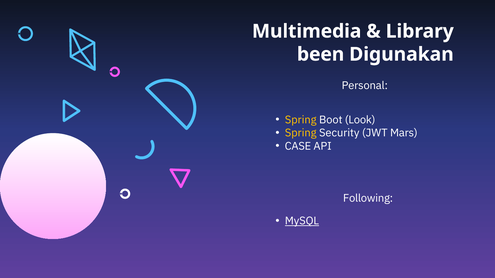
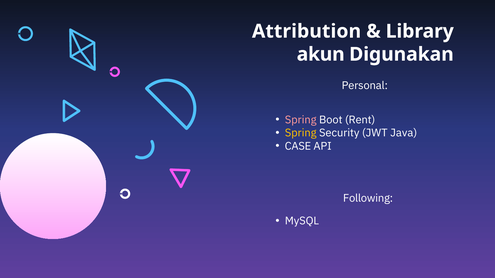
Multimedia: Multimedia -> Attribution
been: been -> akun
Spring at (301, 120) colour: yellow -> pink
Look: Look -> Rent
Mars: Mars -> Java
MySQL underline: present -> none
